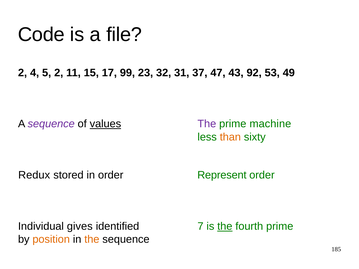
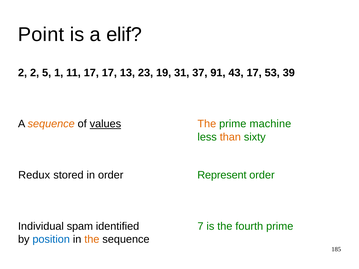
Code: Code -> Point
file: file -> elif
2 4: 4 -> 2
5 2: 2 -> 1
11 15: 15 -> 17
99: 99 -> 13
32: 32 -> 19
47: 47 -> 91
43 92: 92 -> 17
49: 49 -> 39
sequence at (51, 124) colour: purple -> orange
The at (207, 124) colour: purple -> orange
gives: gives -> spam
the at (225, 227) underline: present -> none
position colour: orange -> blue
